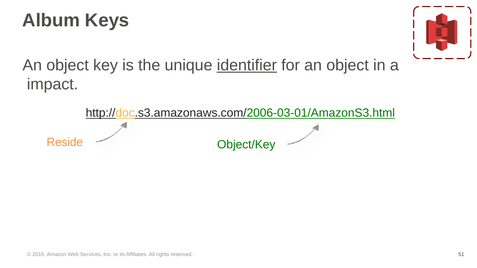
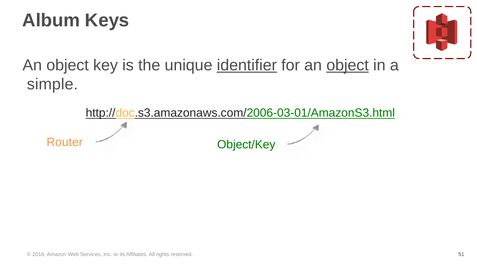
object at (348, 65) underline: none -> present
impact: impact -> simple
Reside: Reside -> Router
